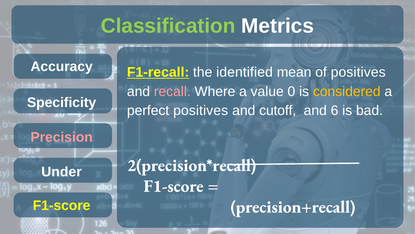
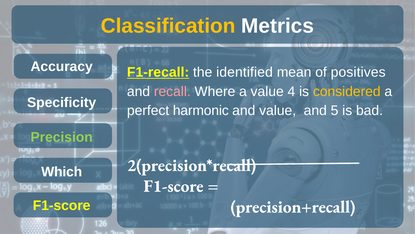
Classification colour: light green -> yellow
0: 0 -> 4
perfect positives: positives -> harmonic
and cutoff: cutoff -> value
6: 6 -> 5
Precision colour: pink -> light green
Under: Under -> Which
